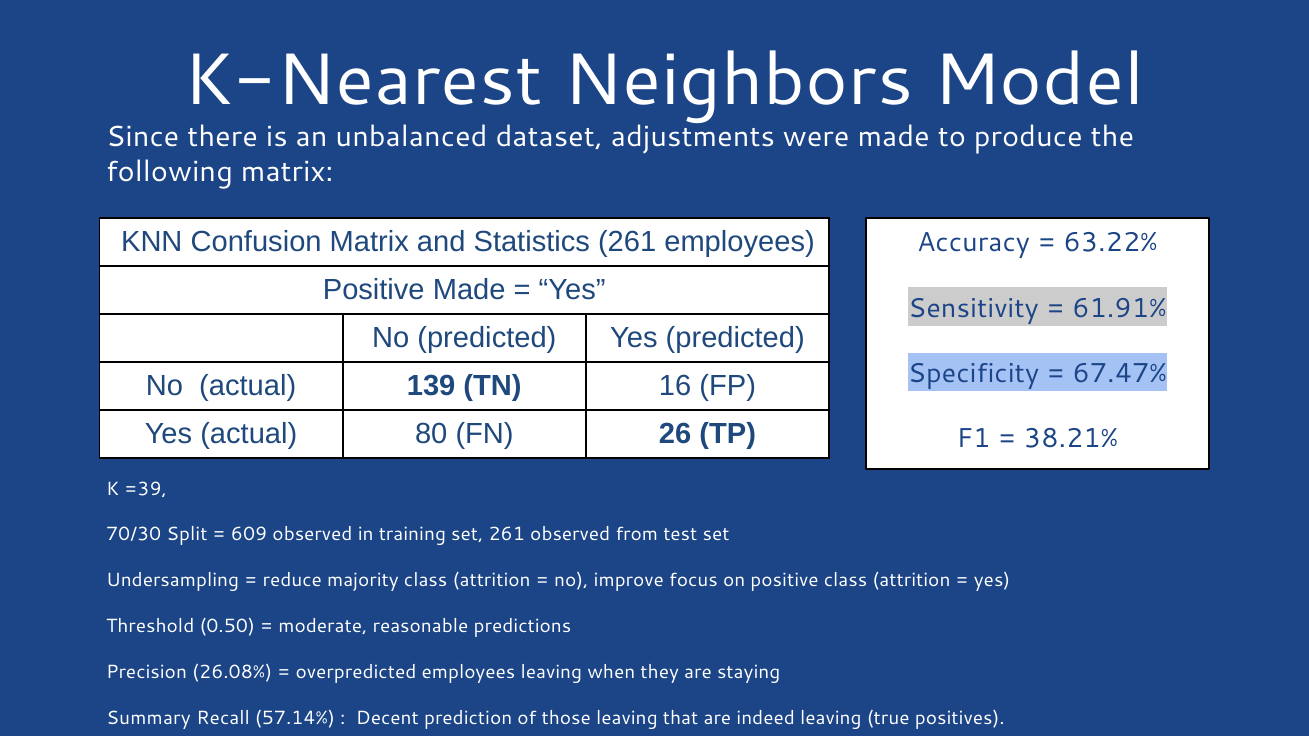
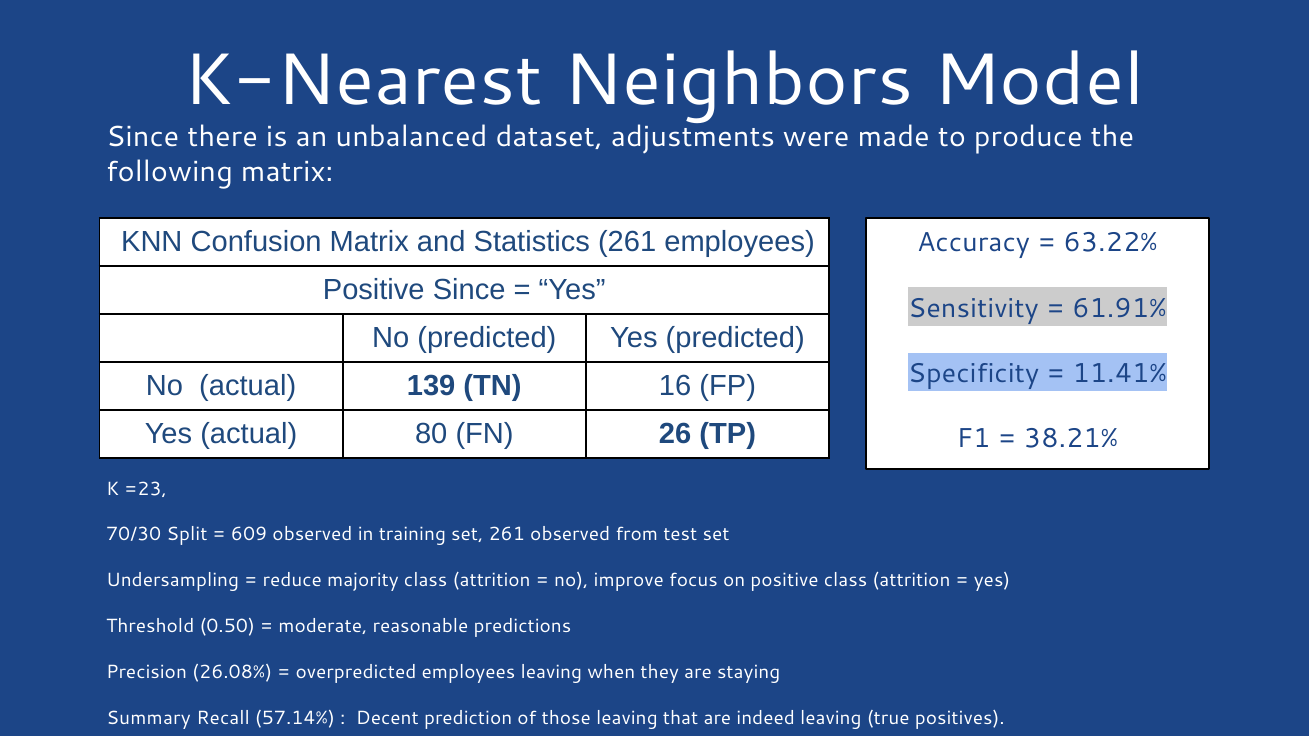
Positive Made: Made -> Since
67.47%: 67.47% -> 11.41%
=39: =39 -> =23
